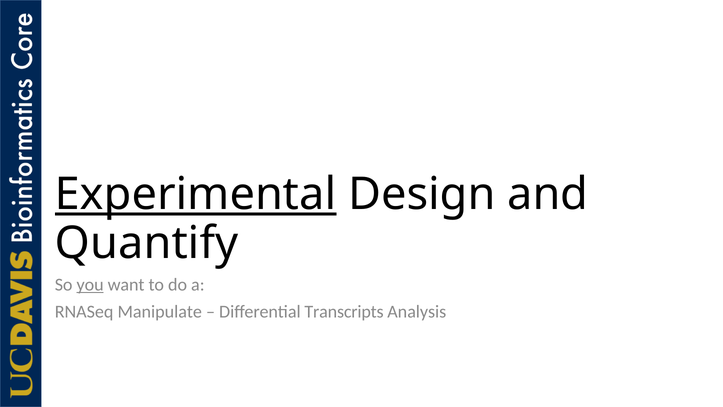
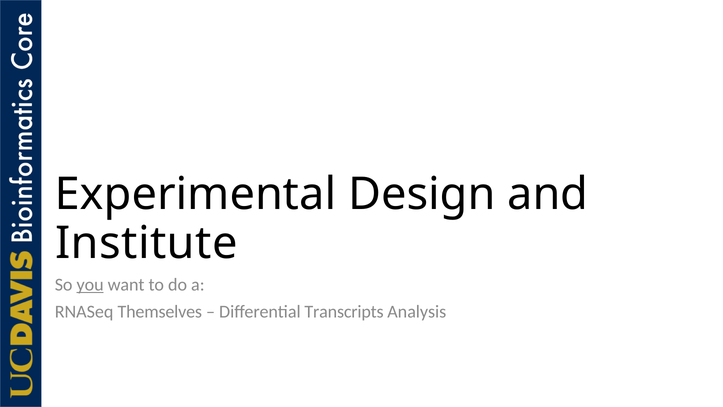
Experimental underline: present -> none
Quantify: Quantify -> Institute
Manipulate: Manipulate -> Themselves
